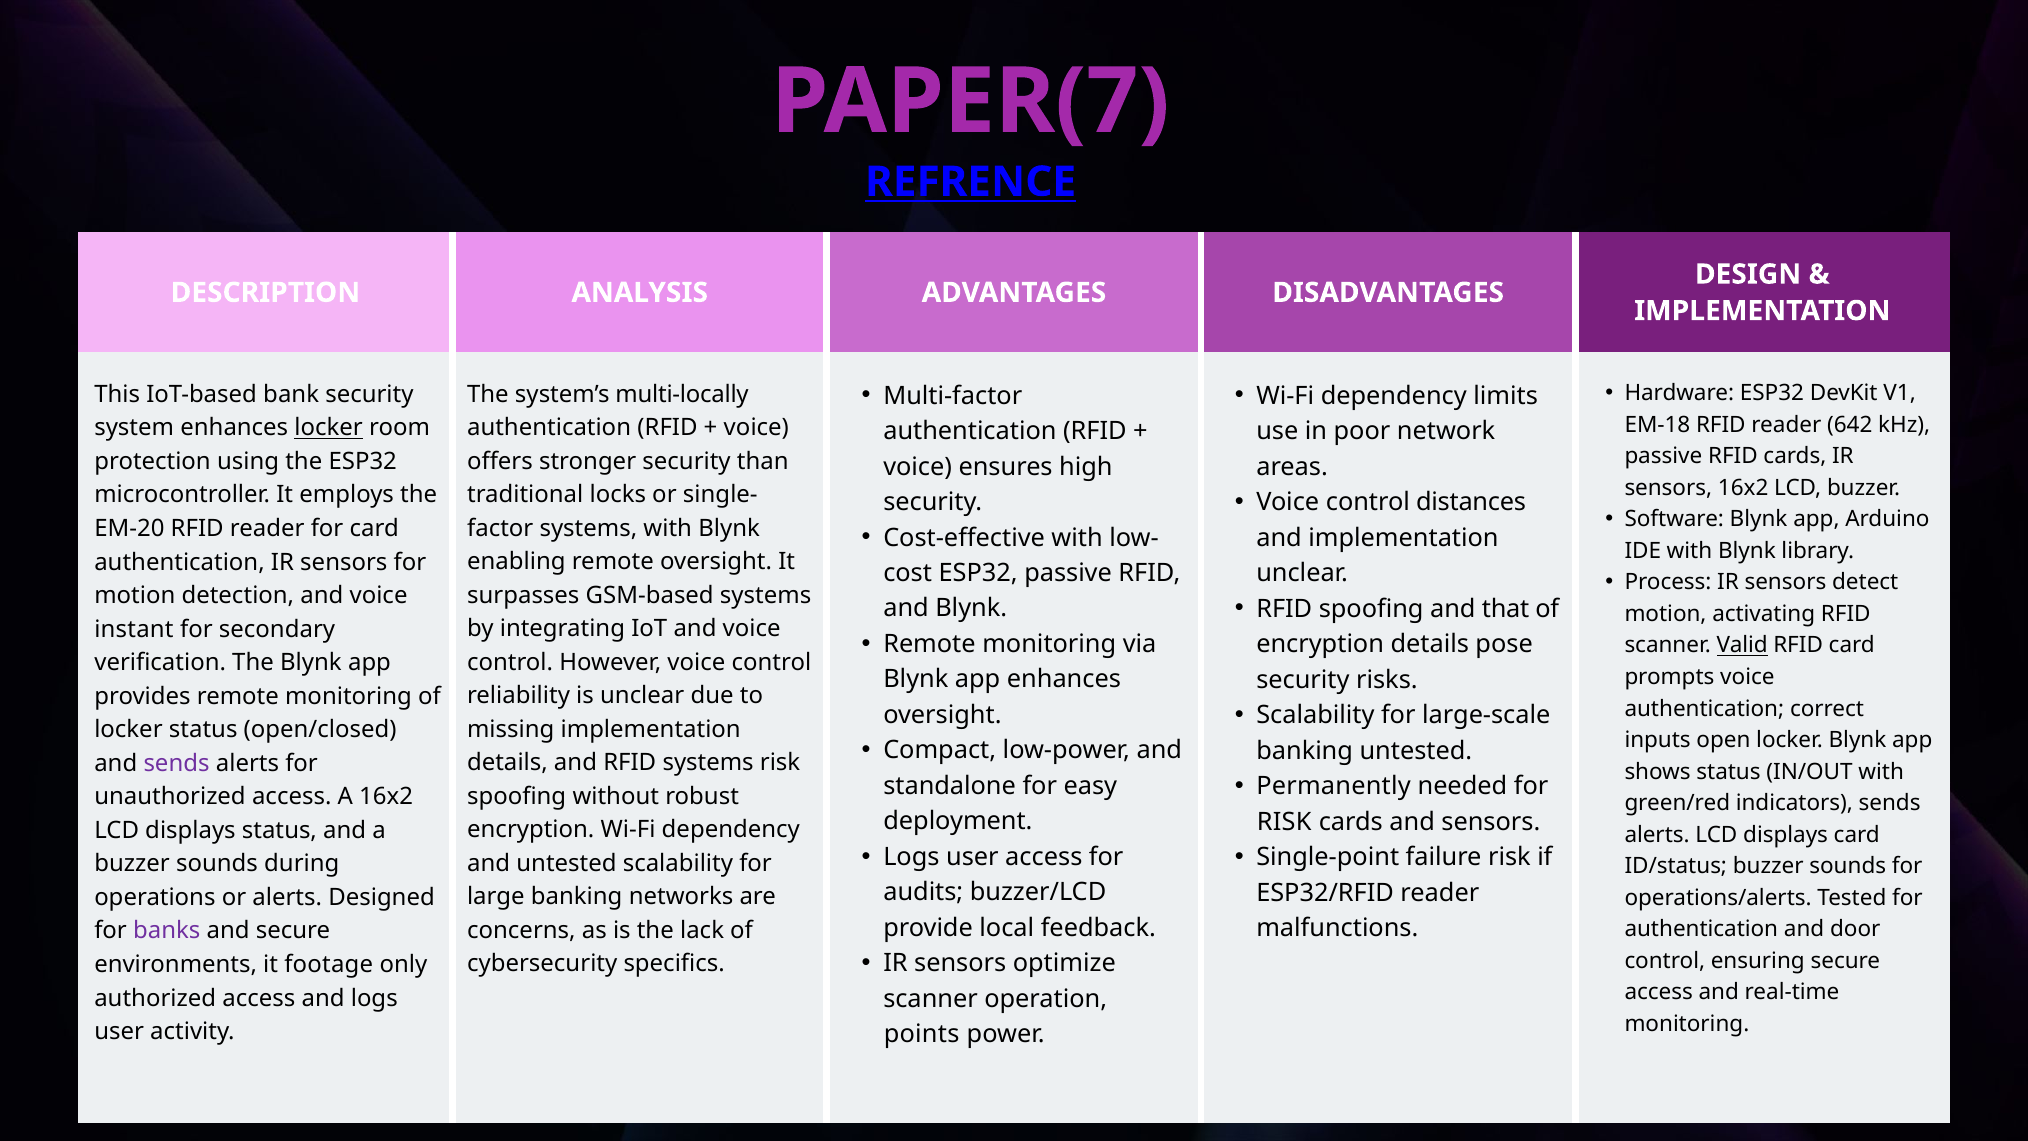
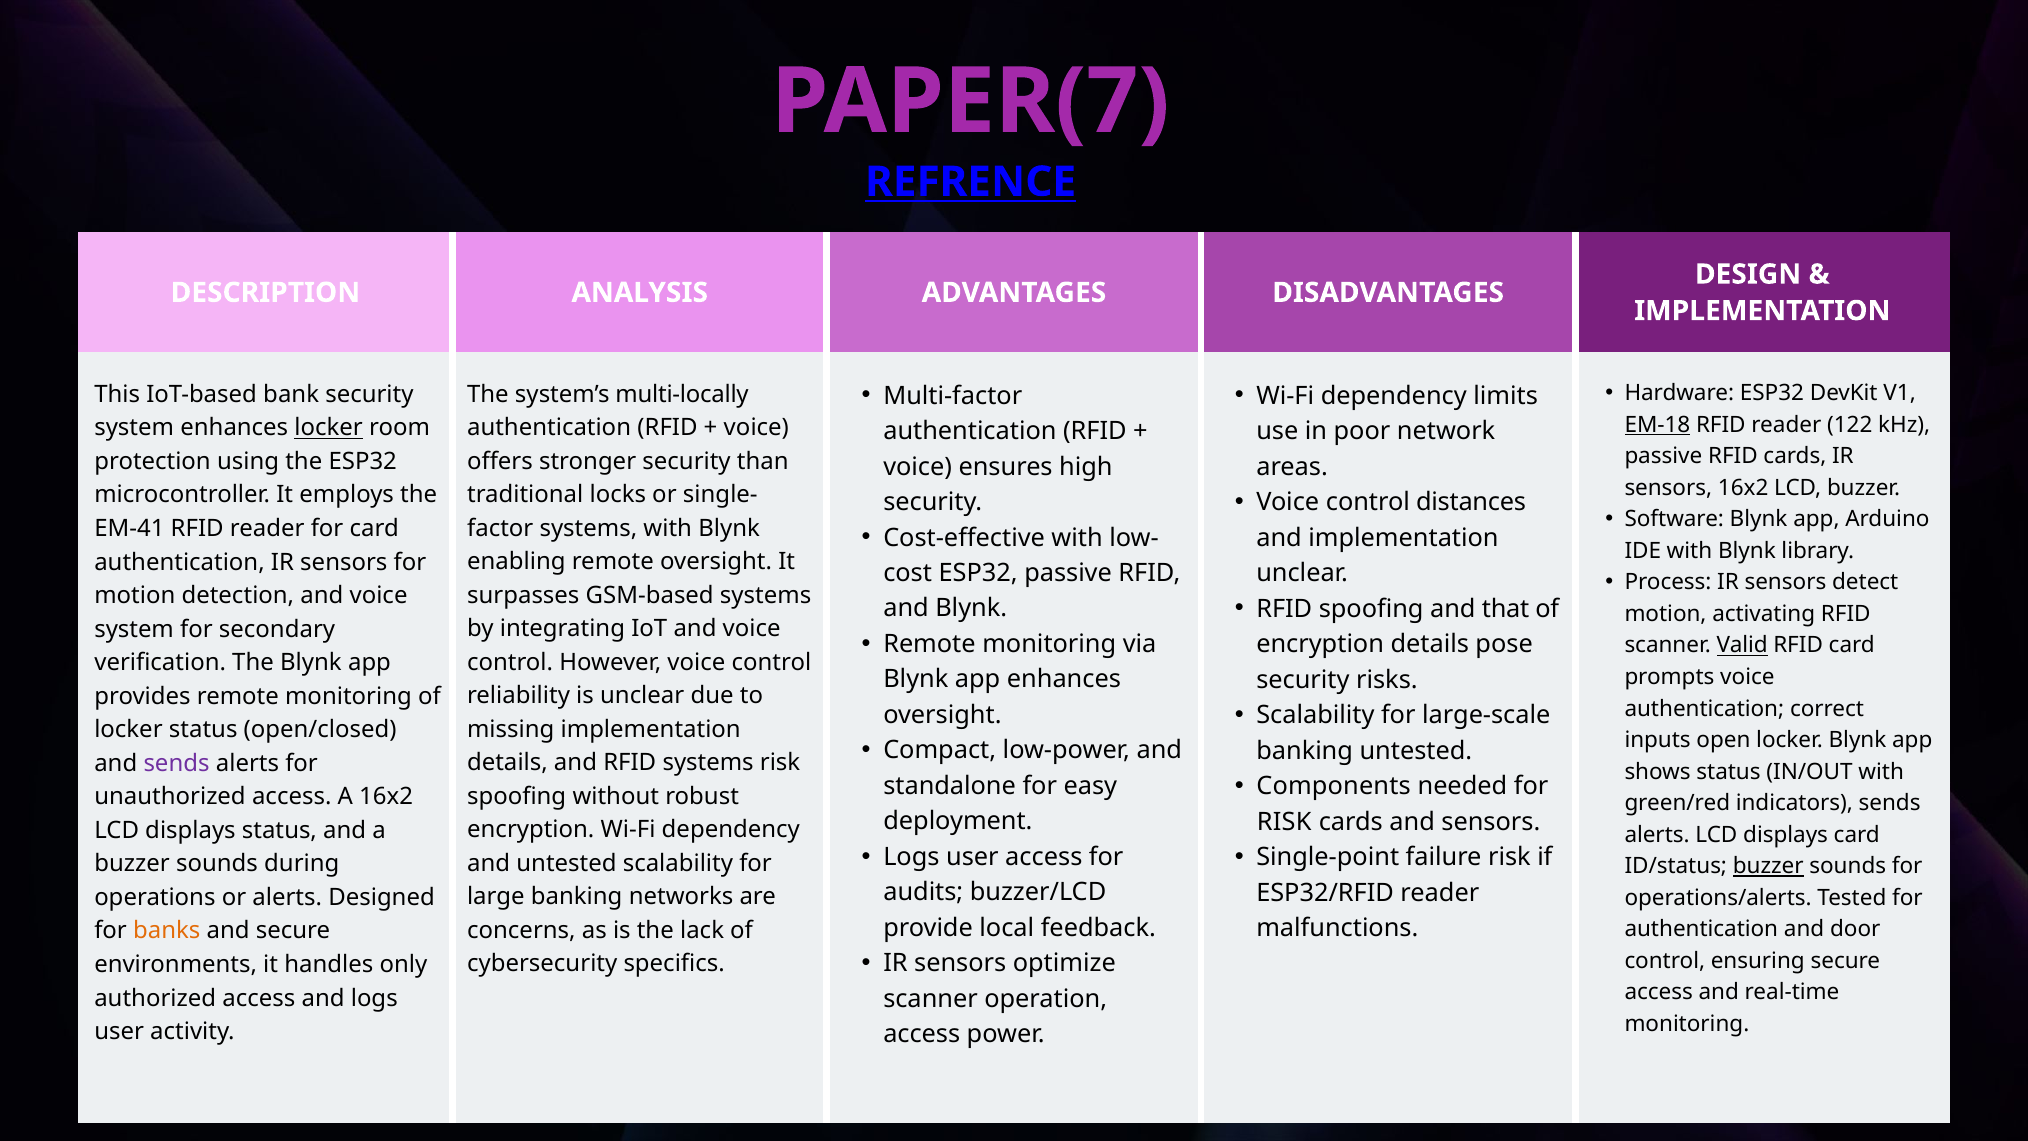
EM-18 underline: none -> present
642: 642 -> 122
EM-20: EM-20 -> EM-41
instant at (134, 629): instant -> system
Permanently: Permanently -> Components
buzzer at (1768, 866) underline: none -> present
banks colour: purple -> orange
footage: footage -> handles
points at (922, 1034): points -> access
